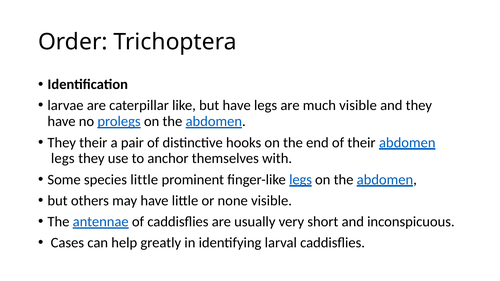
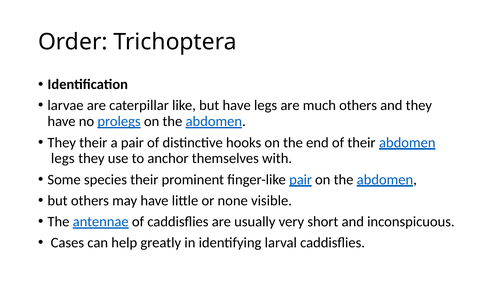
much visible: visible -> others
species little: little -> their
finger-like legs: legs -> pair
